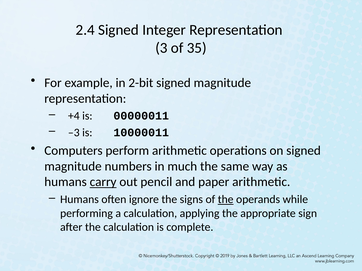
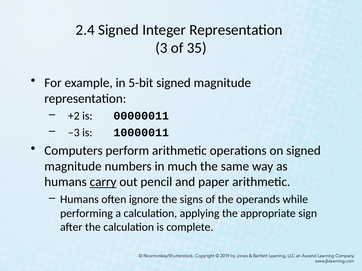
2-bit: 2-bit -> 5-bit
+4: +4 -> +2
the at (226, 200) underline: present -> none
